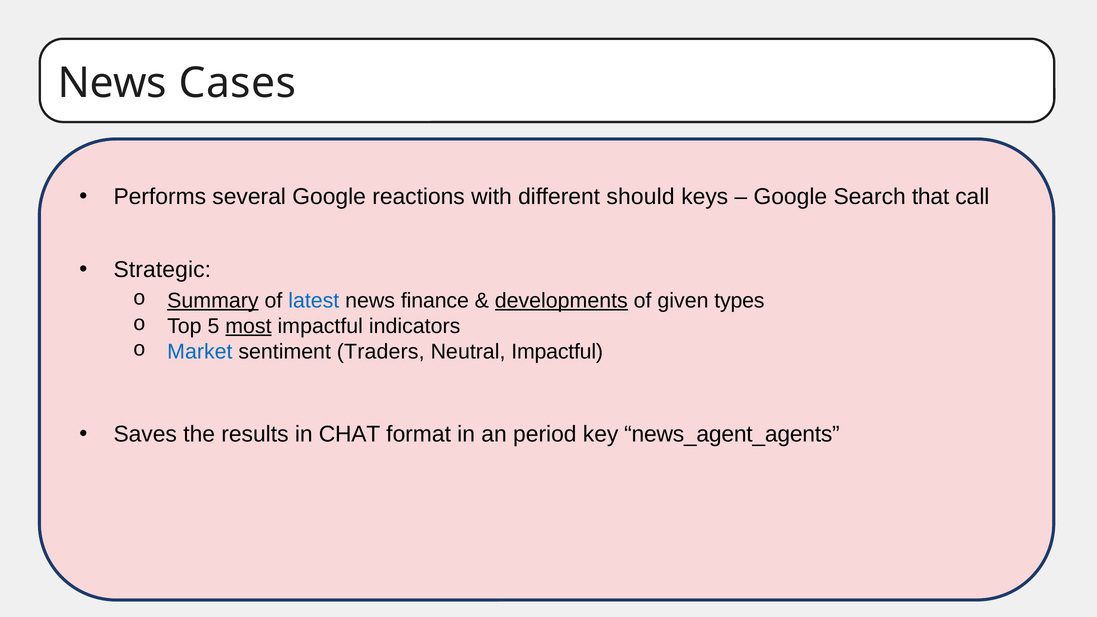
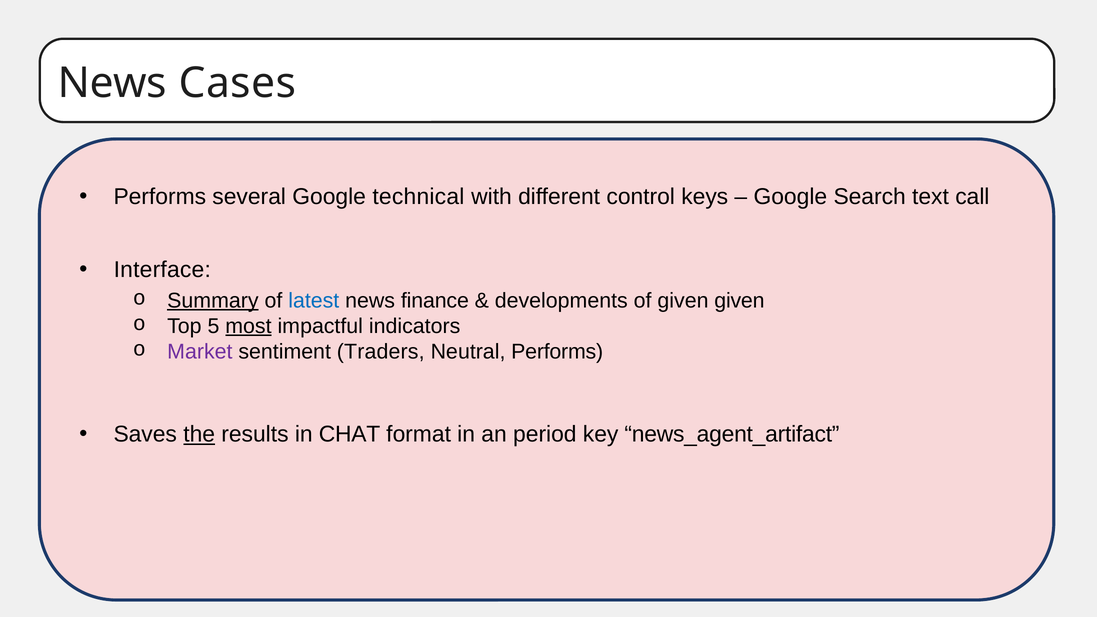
reactions: reactions -> technical
should: should -> control
that: that -> text
Strategic: Strategic -> Interface
developments underline: present -> none
given types: types -> given
Market colour: blue -> purple
Neutral Impactful: Impactful -> Performs
the underline: none -> present
news_agent_agents: news_agent_agents -> news_agent_artifact
